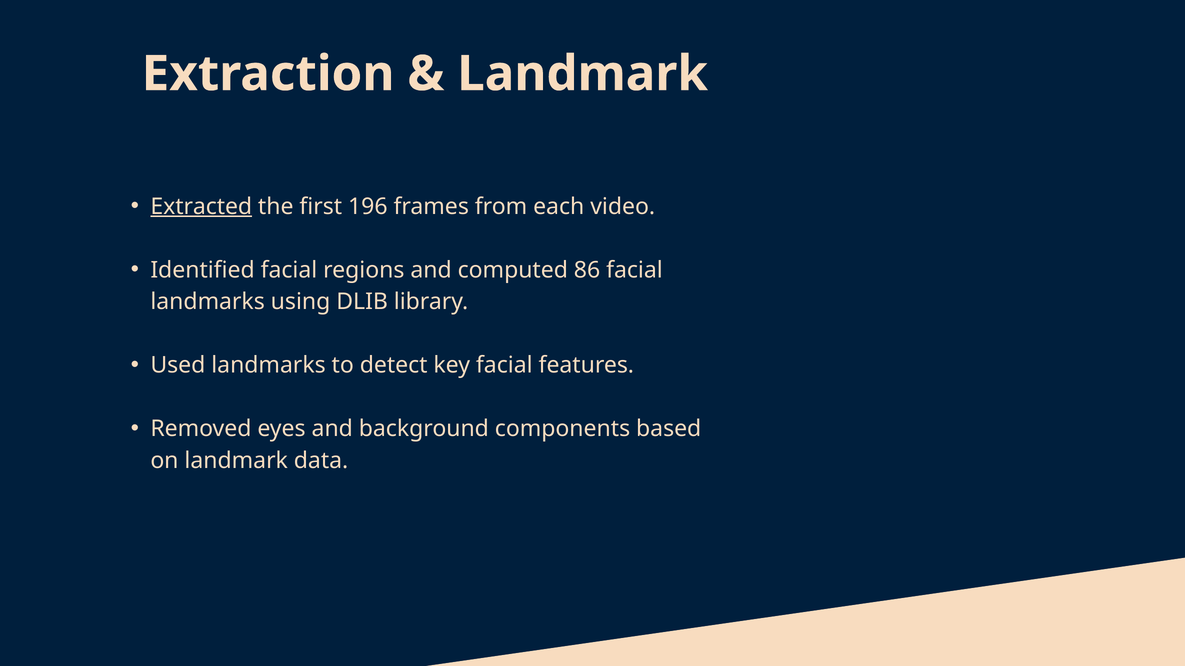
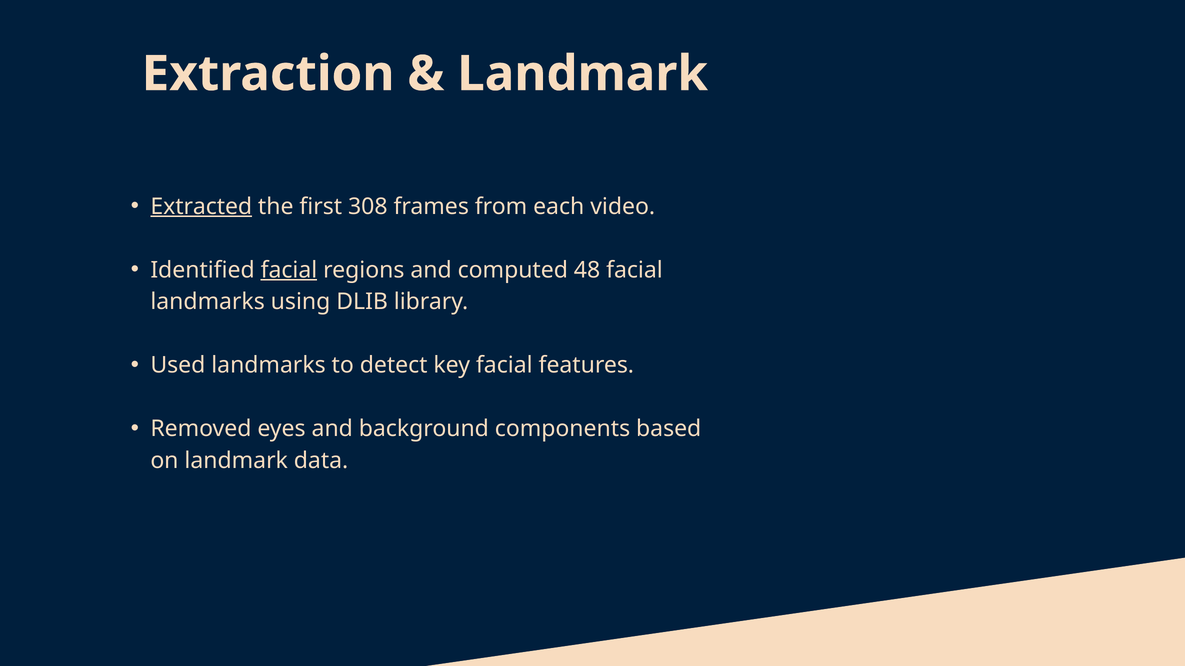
196: 196 -> 308
facial at (289, 270) underline: none -> present
86: 86 -> 48
